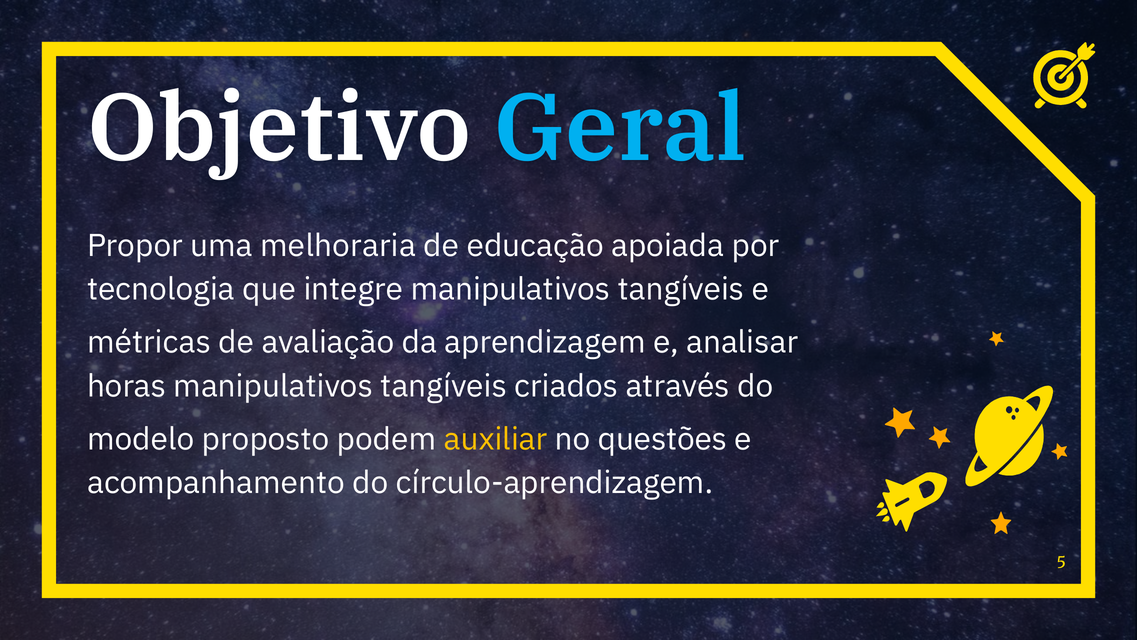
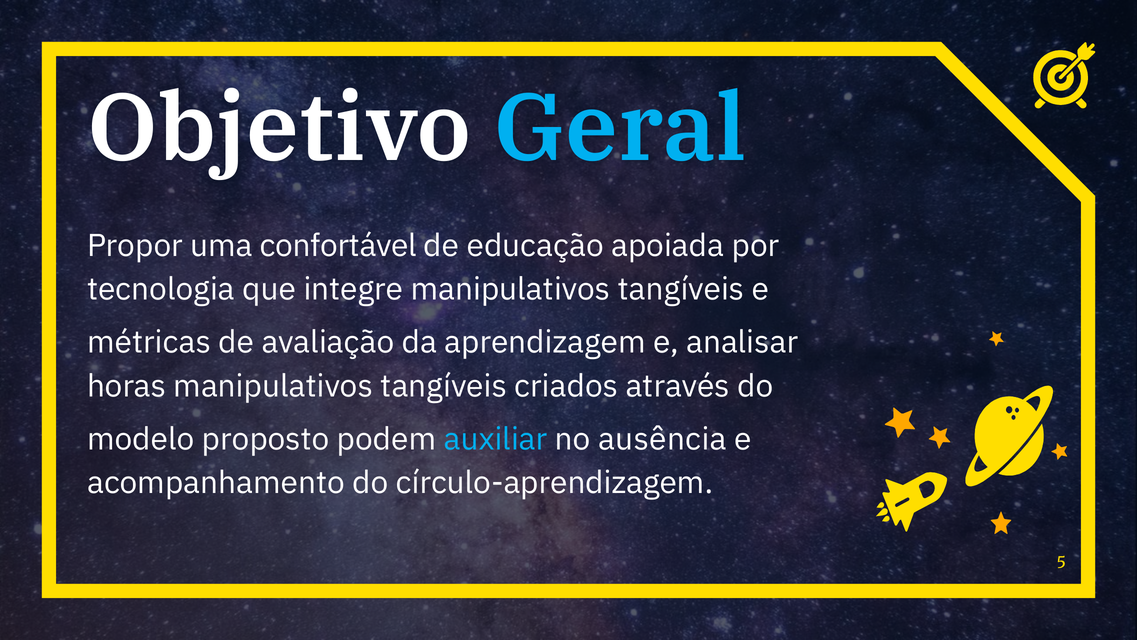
melhoraria: melhoraria -> confortável
auxiliar colour: yellow -> light blue
questões: questões -> ausência
